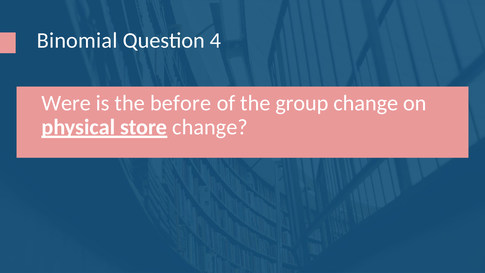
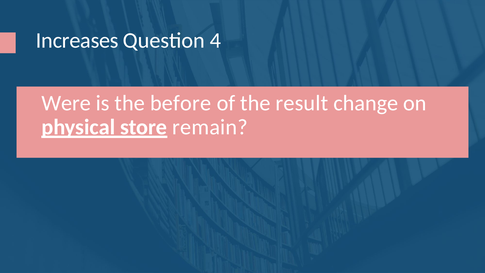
Binomial: Binomial -> Increases
group: group -> result
change at (210, 127): change -> remain
